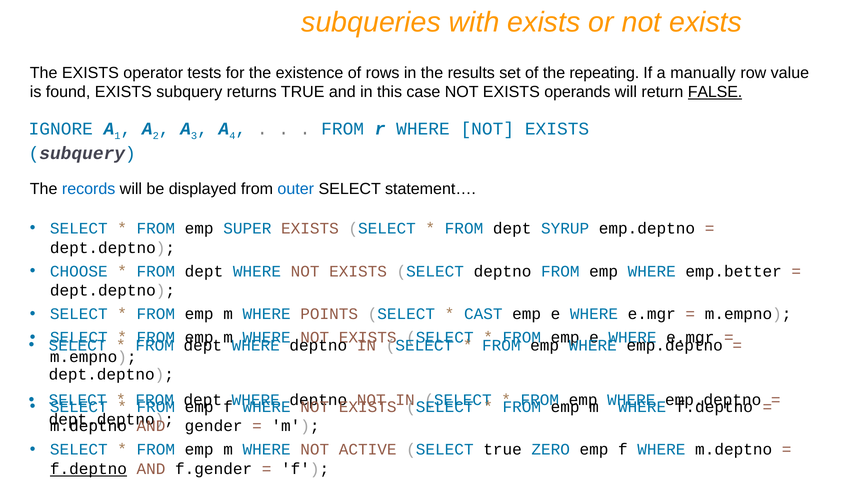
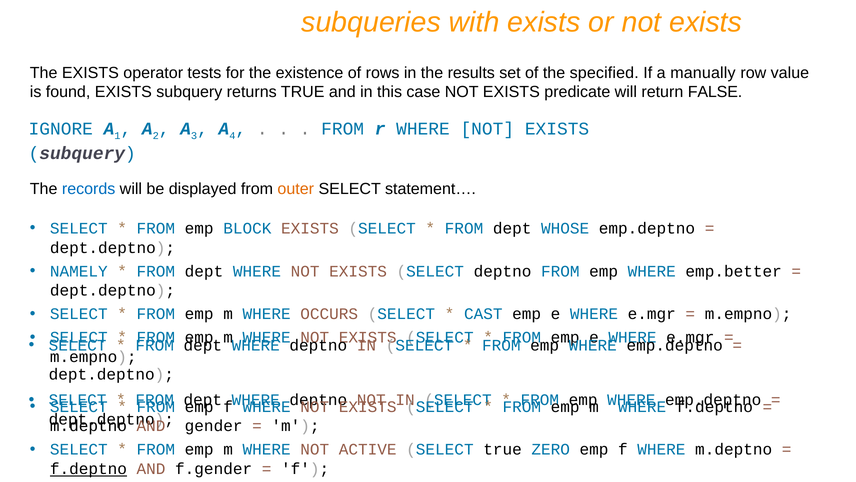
repeating: repeating -> specified
operands: operands -> predicate
FALSE underline: present -> none
outer colour: blue -> orange
SUPER: SUPER -> BLOCK
SYRUP: SYRUP -> WHOSE
CHOOSE: CHOOSE -> NAMELY
POINTS: POINTS -> OCCURS
